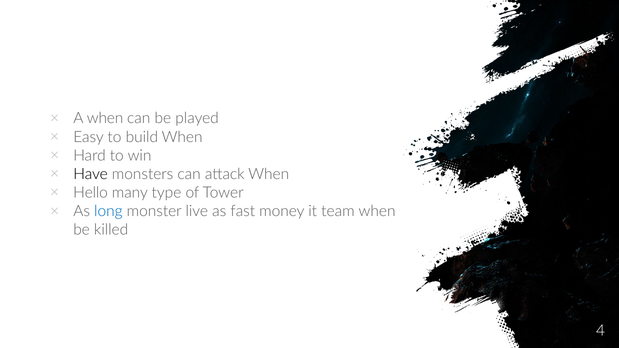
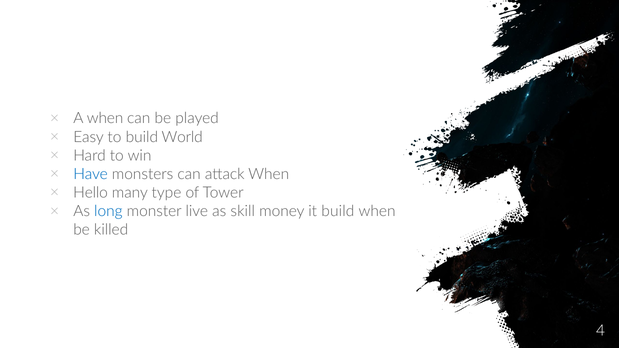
build When: When -> World
Have colour: black -> blue
fast: fast -> skill
it team: team -> build
